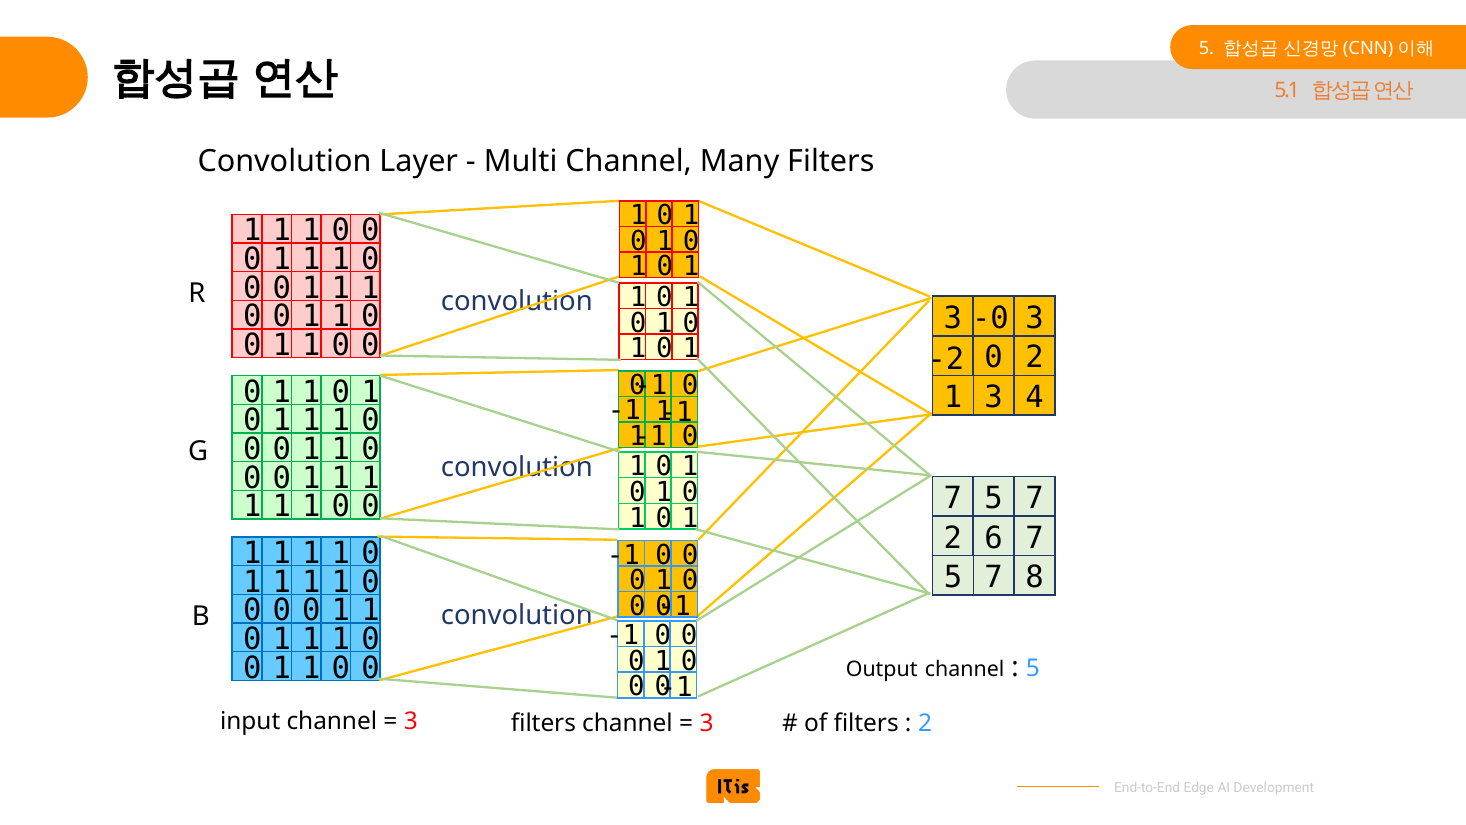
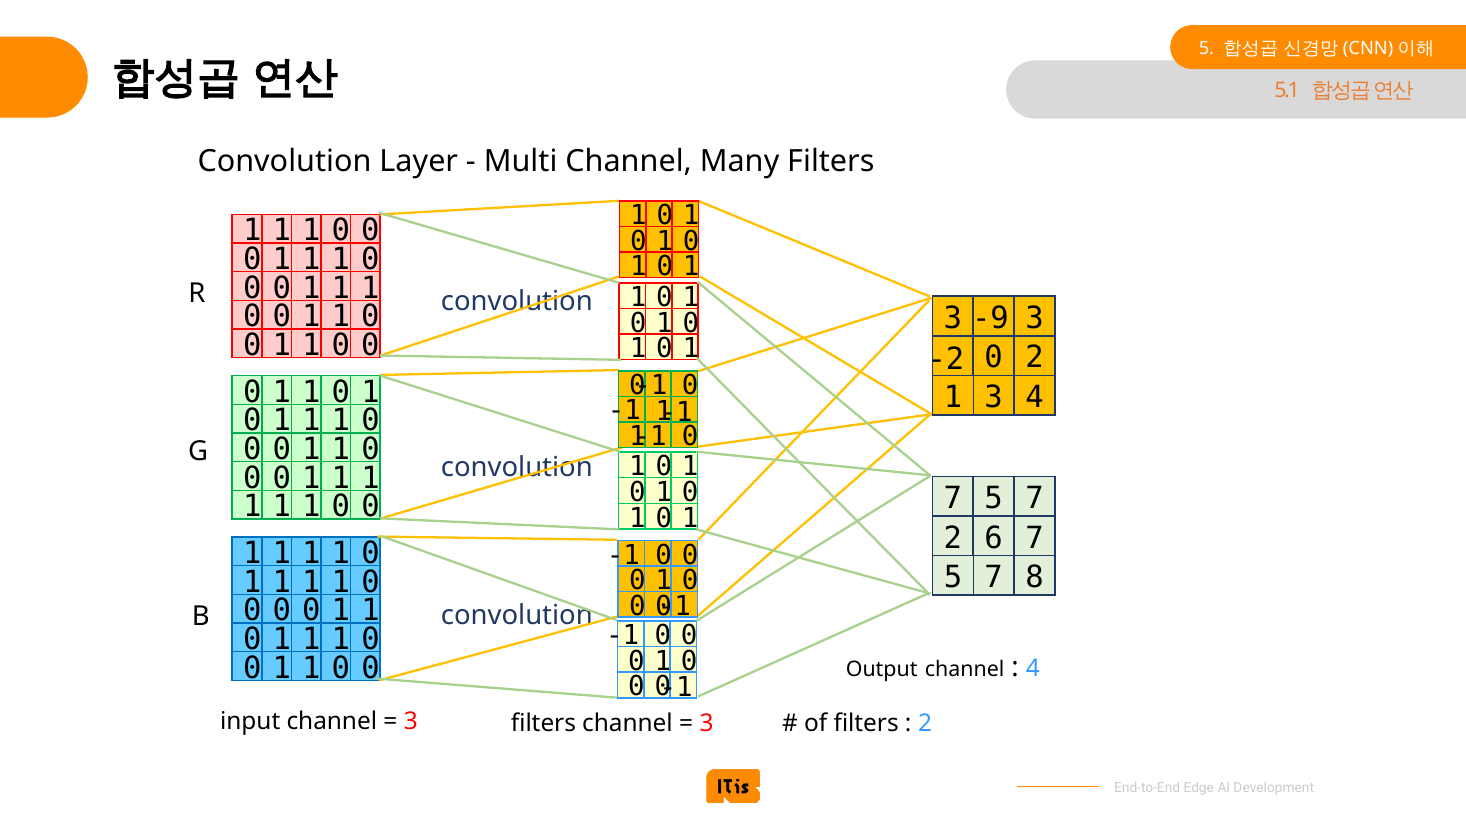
-0: -0 -> -9
5 at (1033, 668): 5 -> 4
